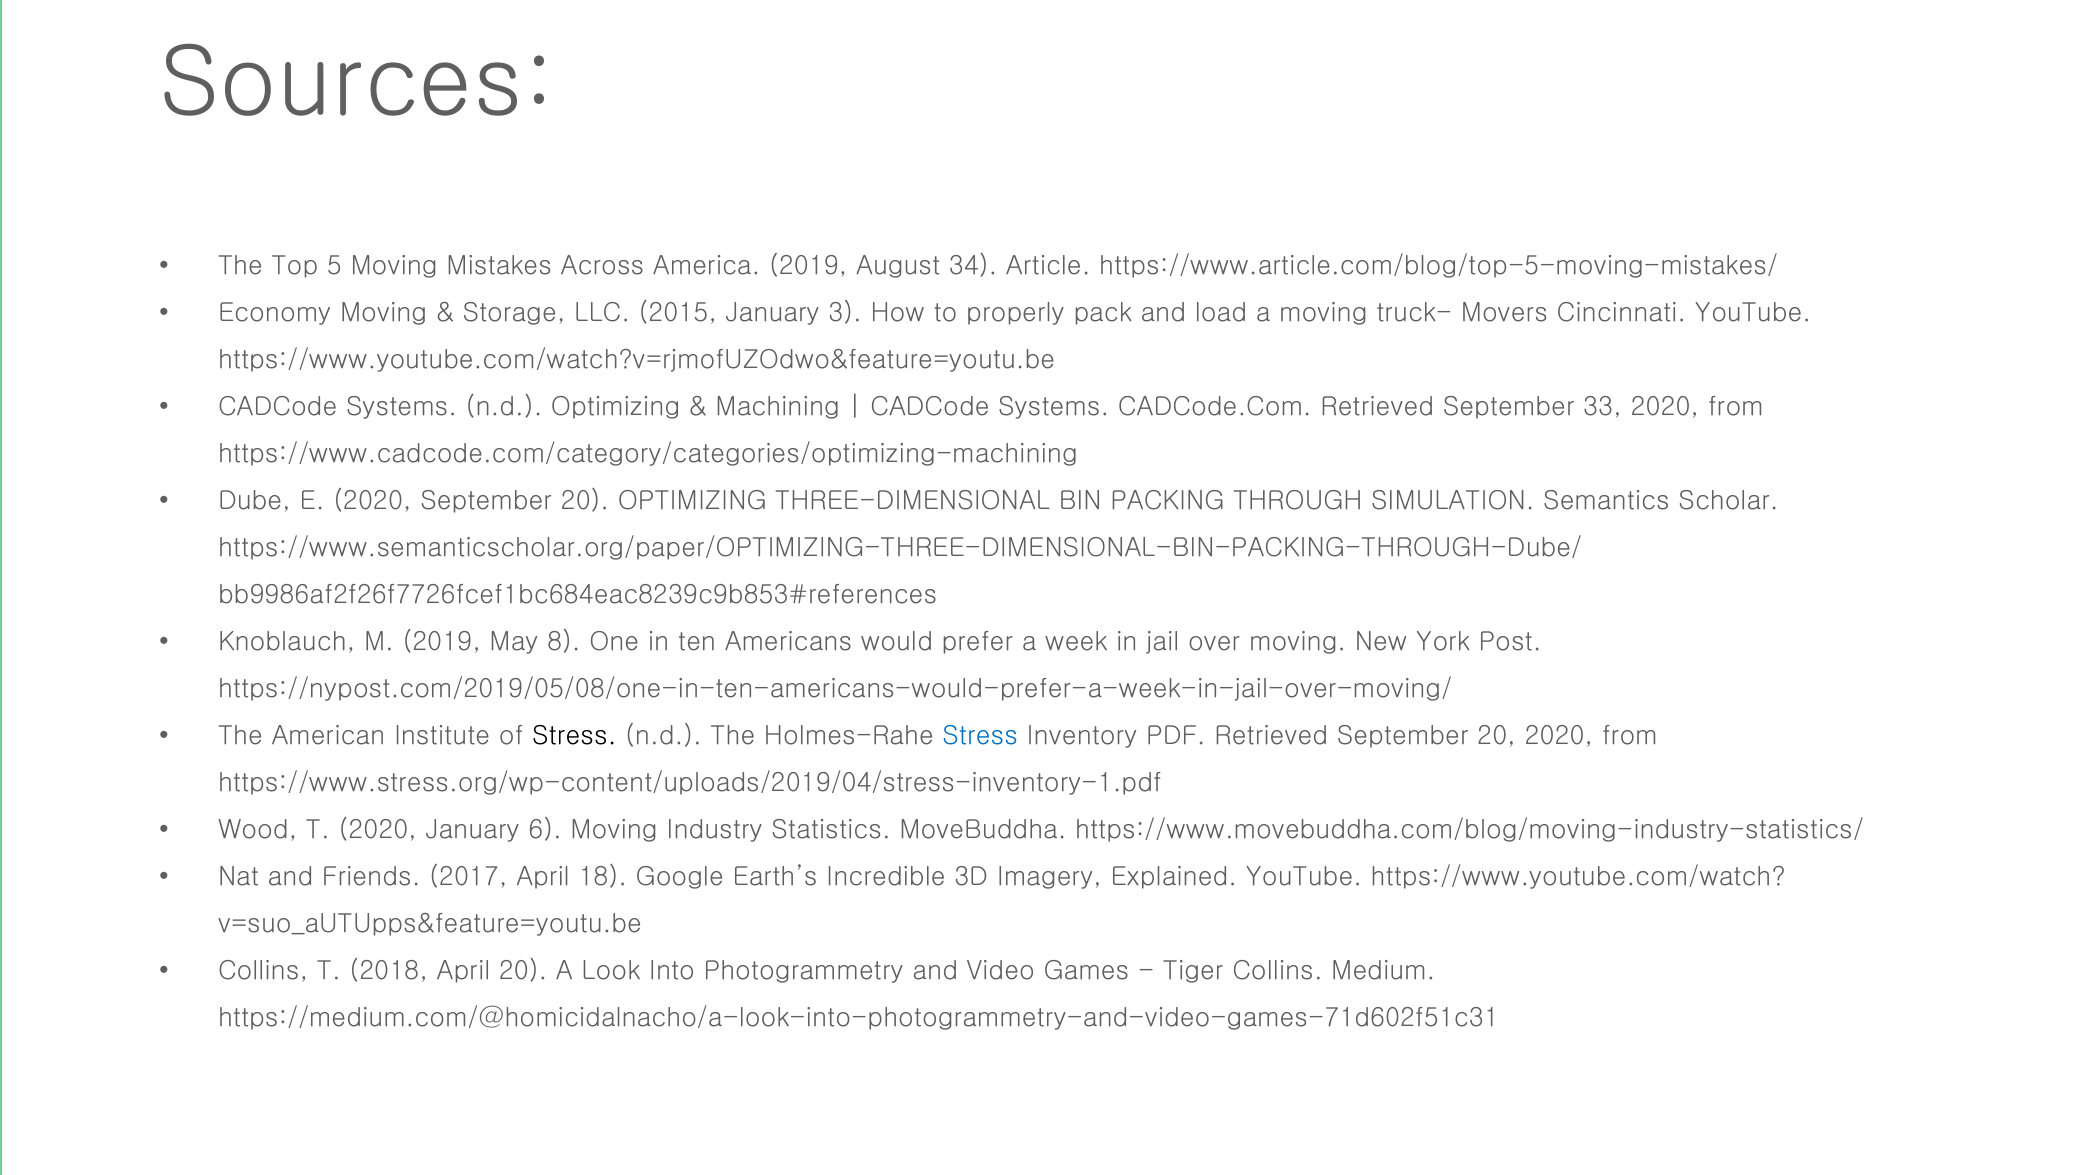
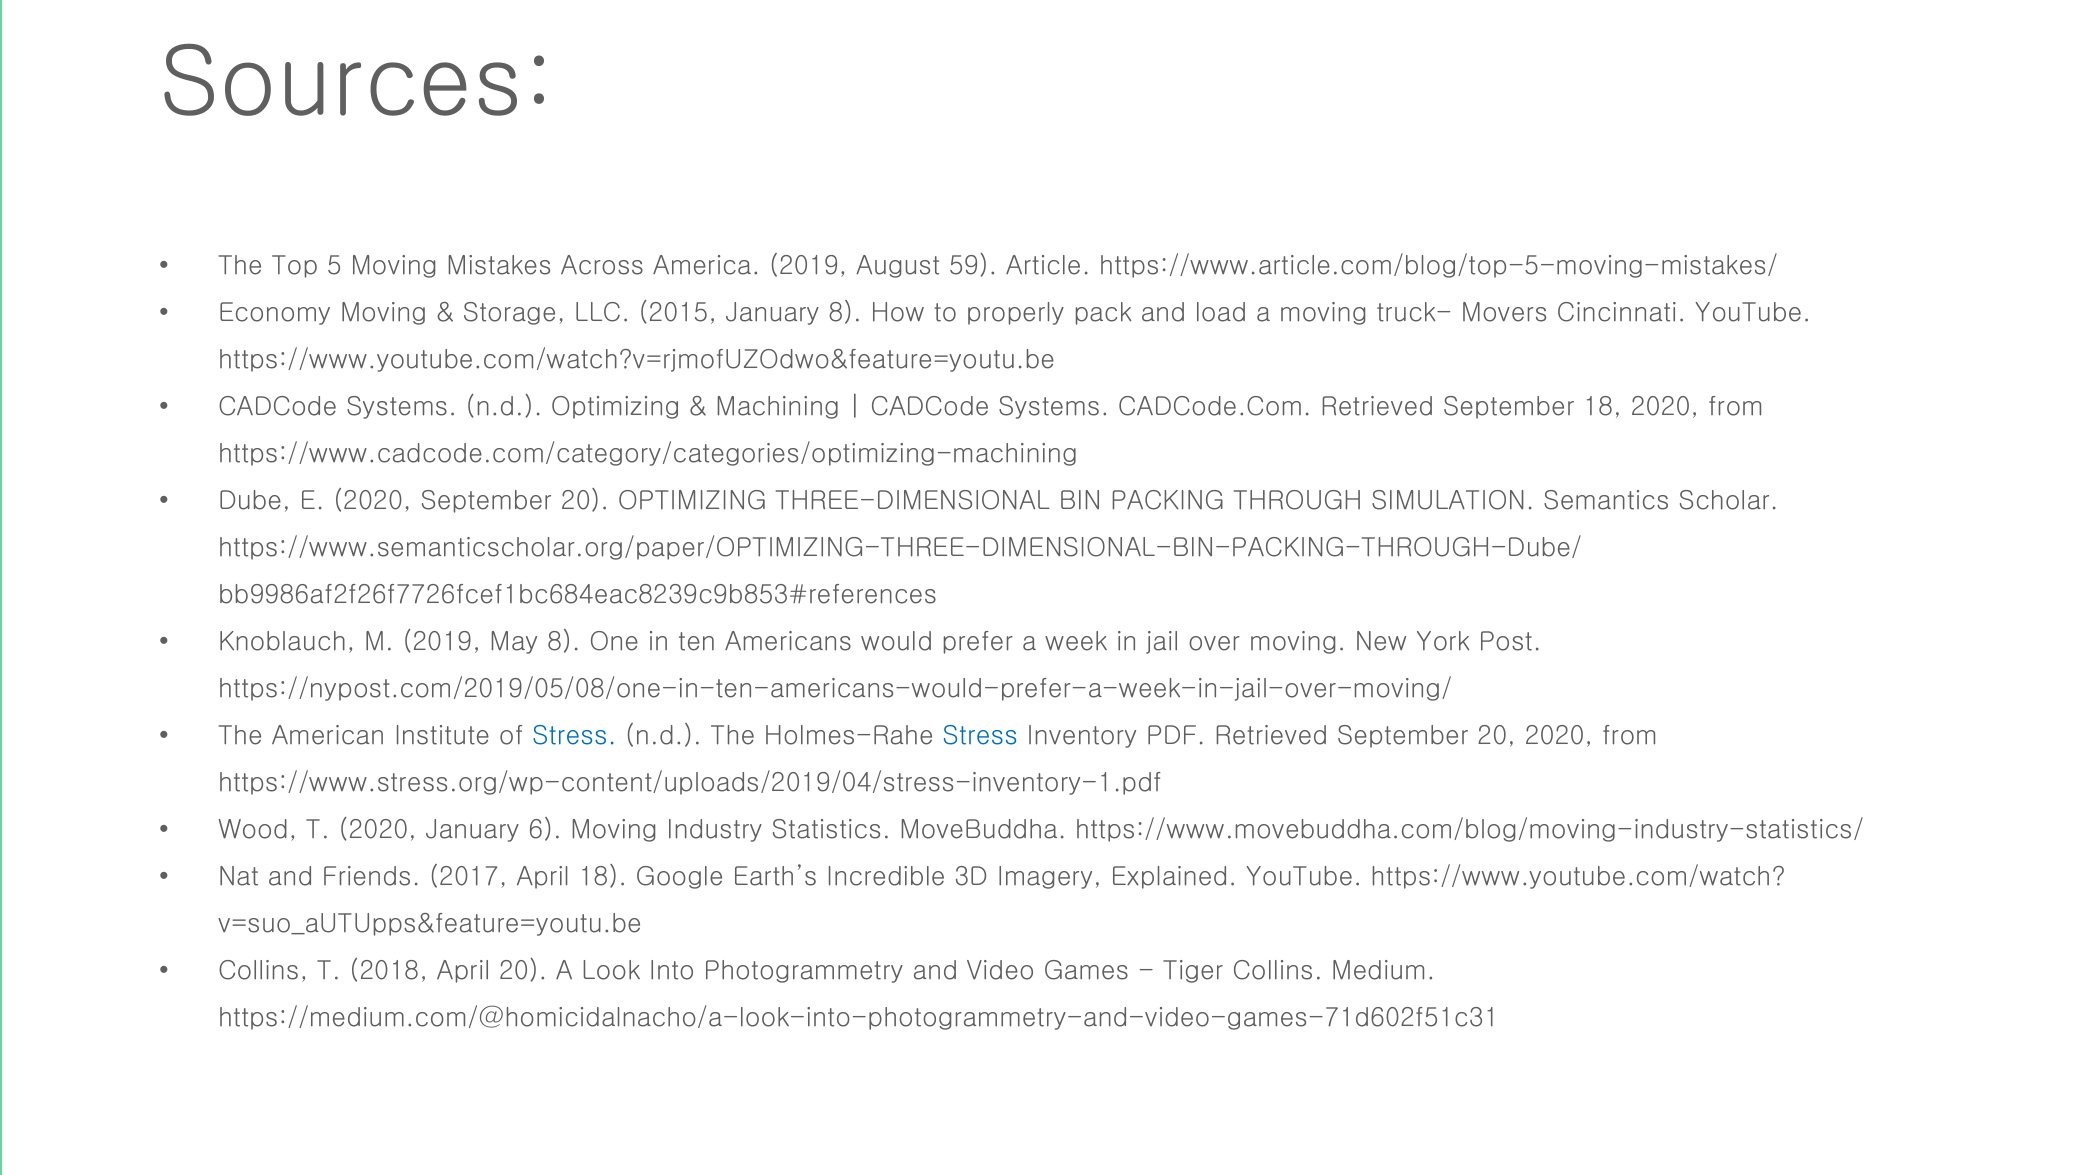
34: 34 -> 59
January 3: 3 -> 8
September 33: 33 -> 18
Stress at (574, 736) colour: black -> blue
